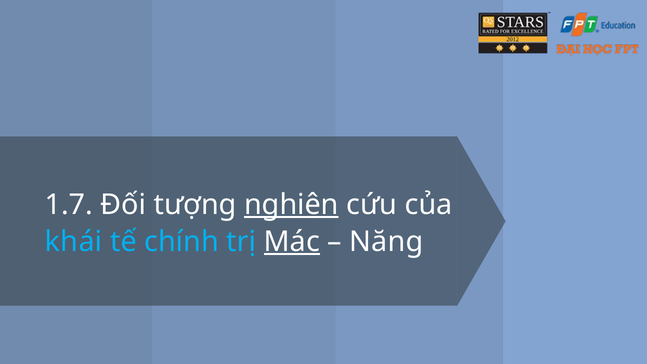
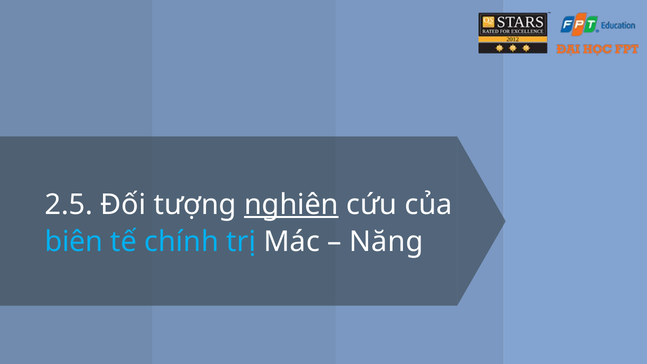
1.7: 1.7 -> 2.5
khái: khái -> biên
Mác underline: present -> none
